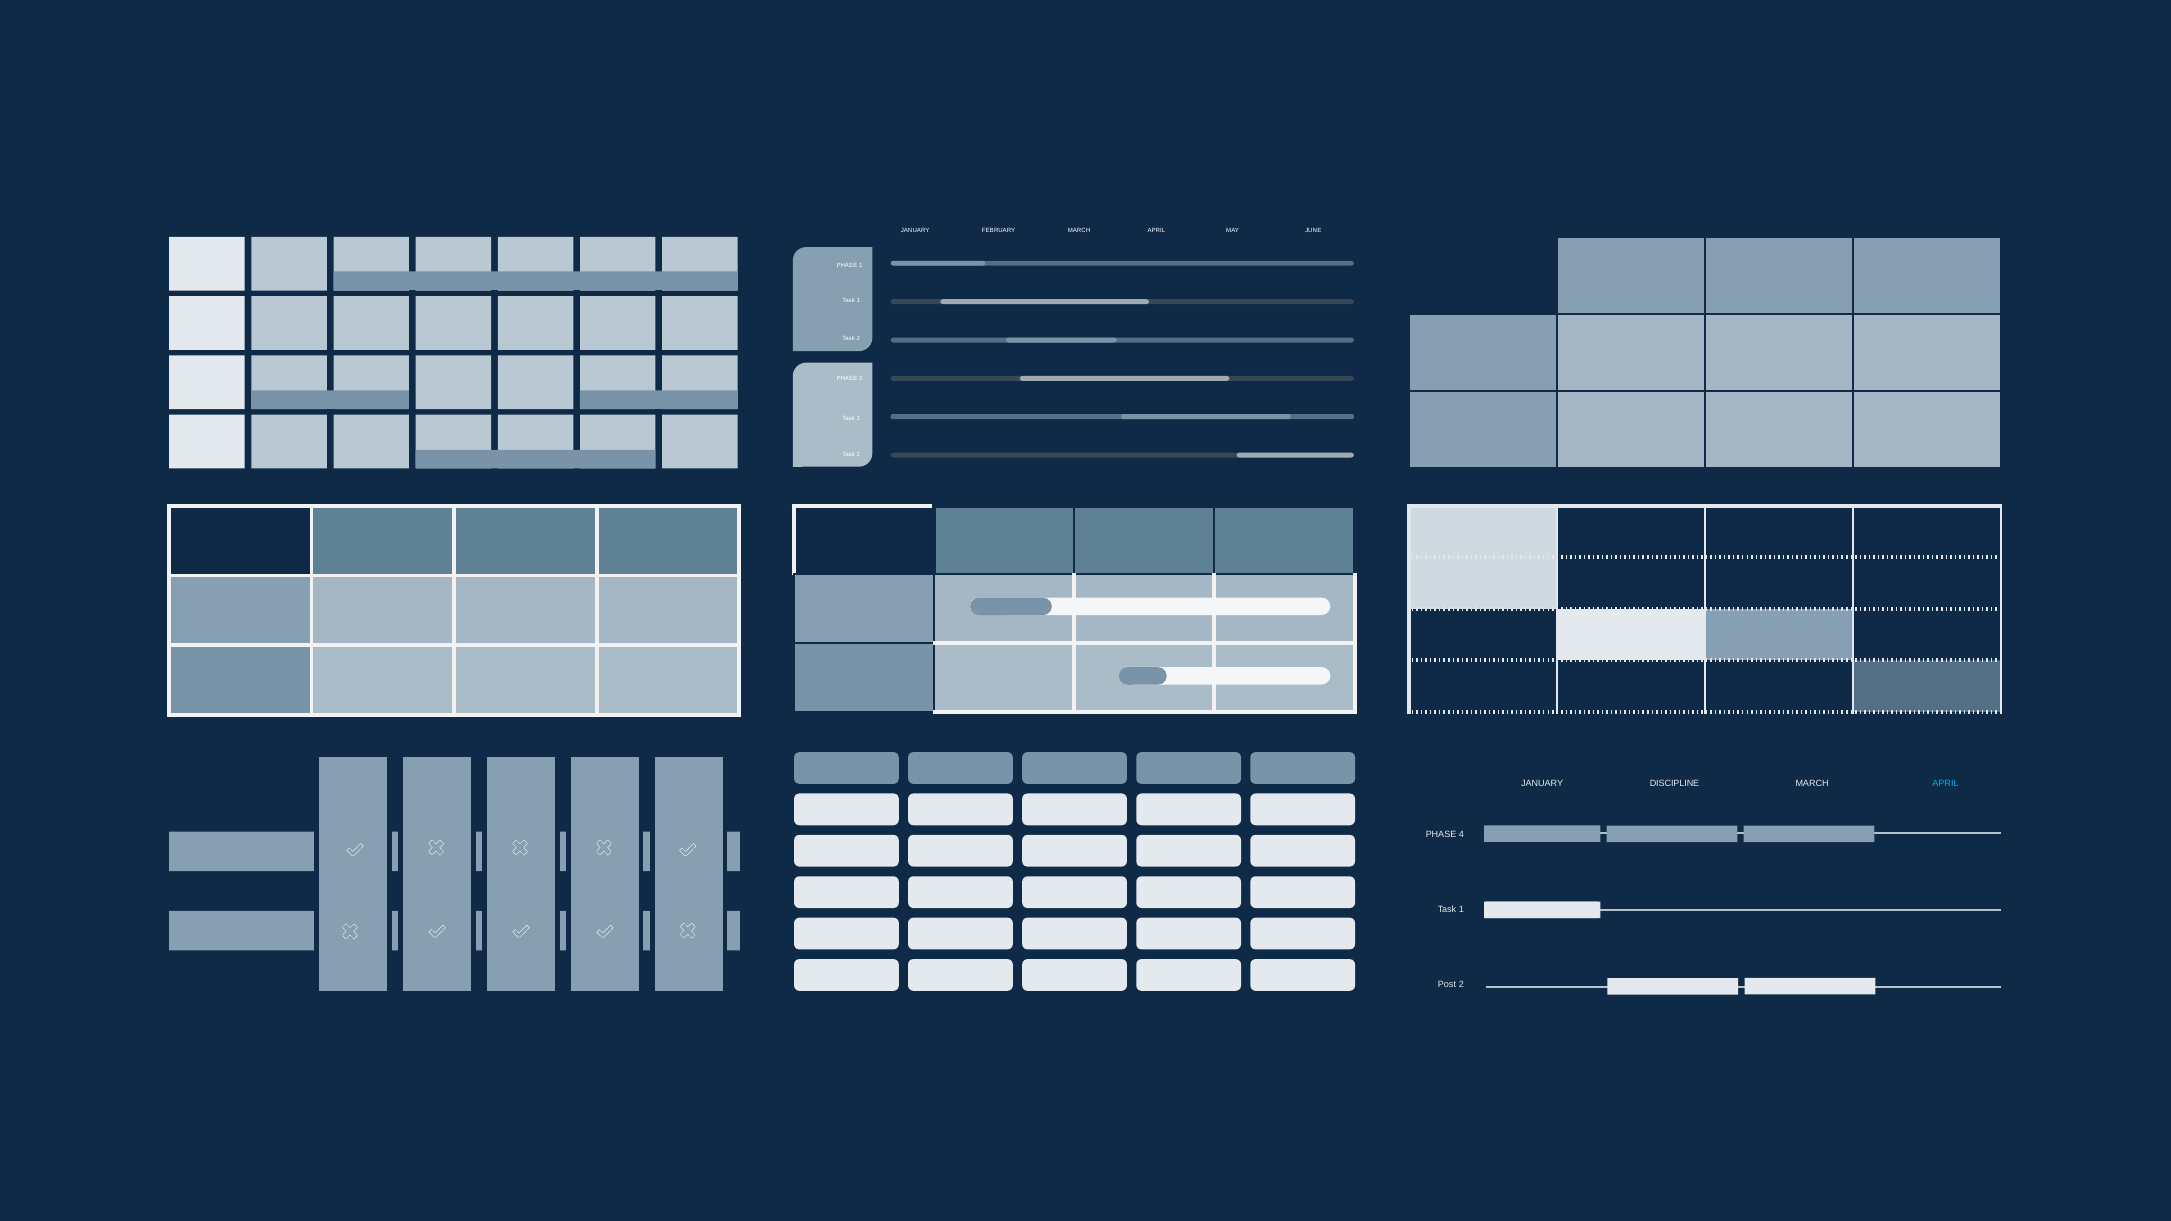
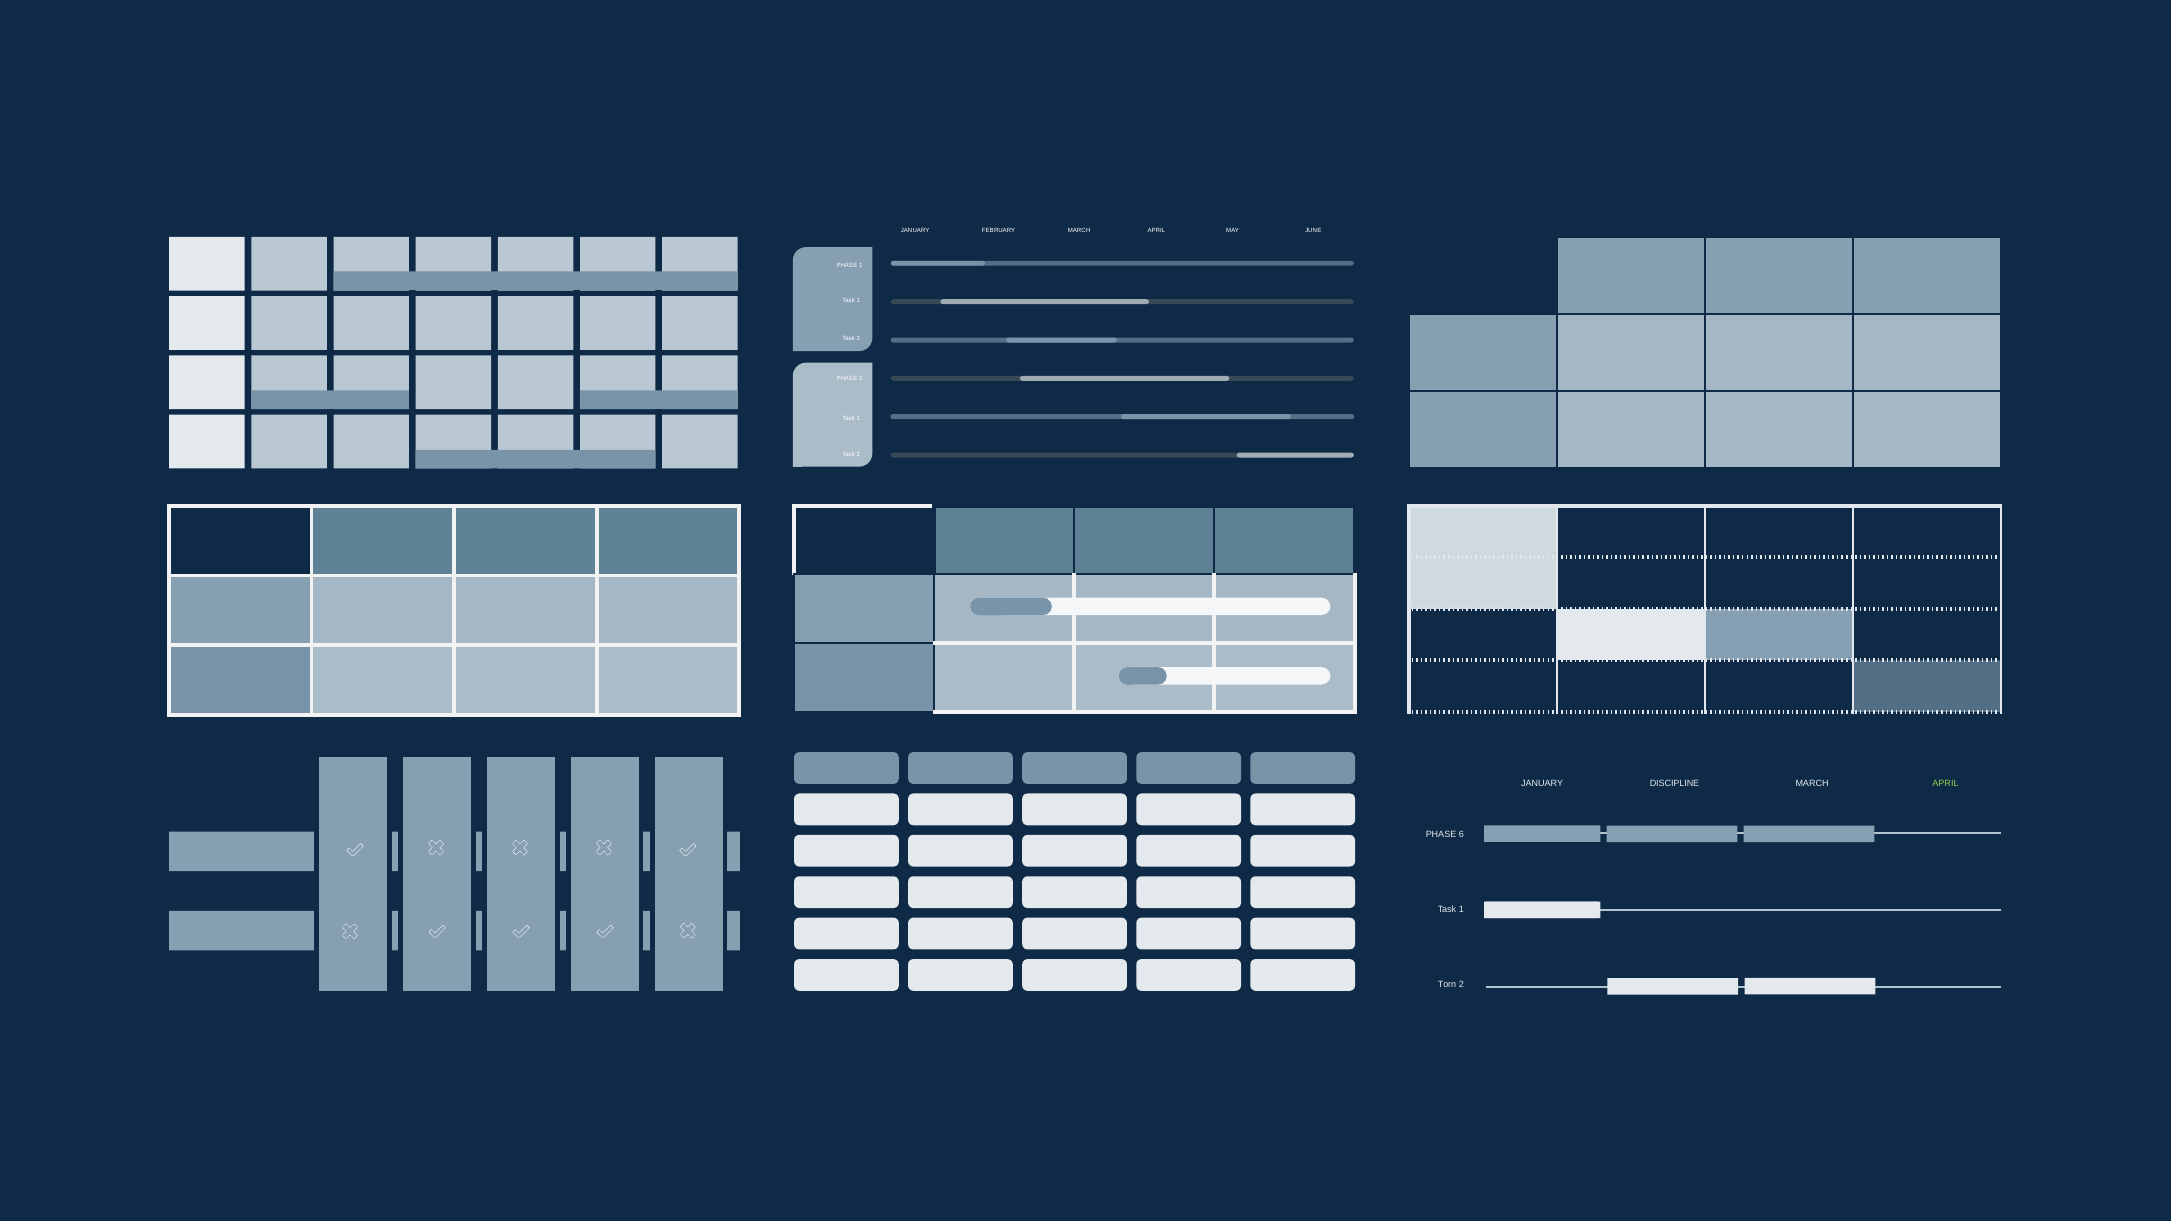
APRIL at (1945, 784) colour: light blue -> light green
4: 4 -> 6
Post: Post -> Torn
